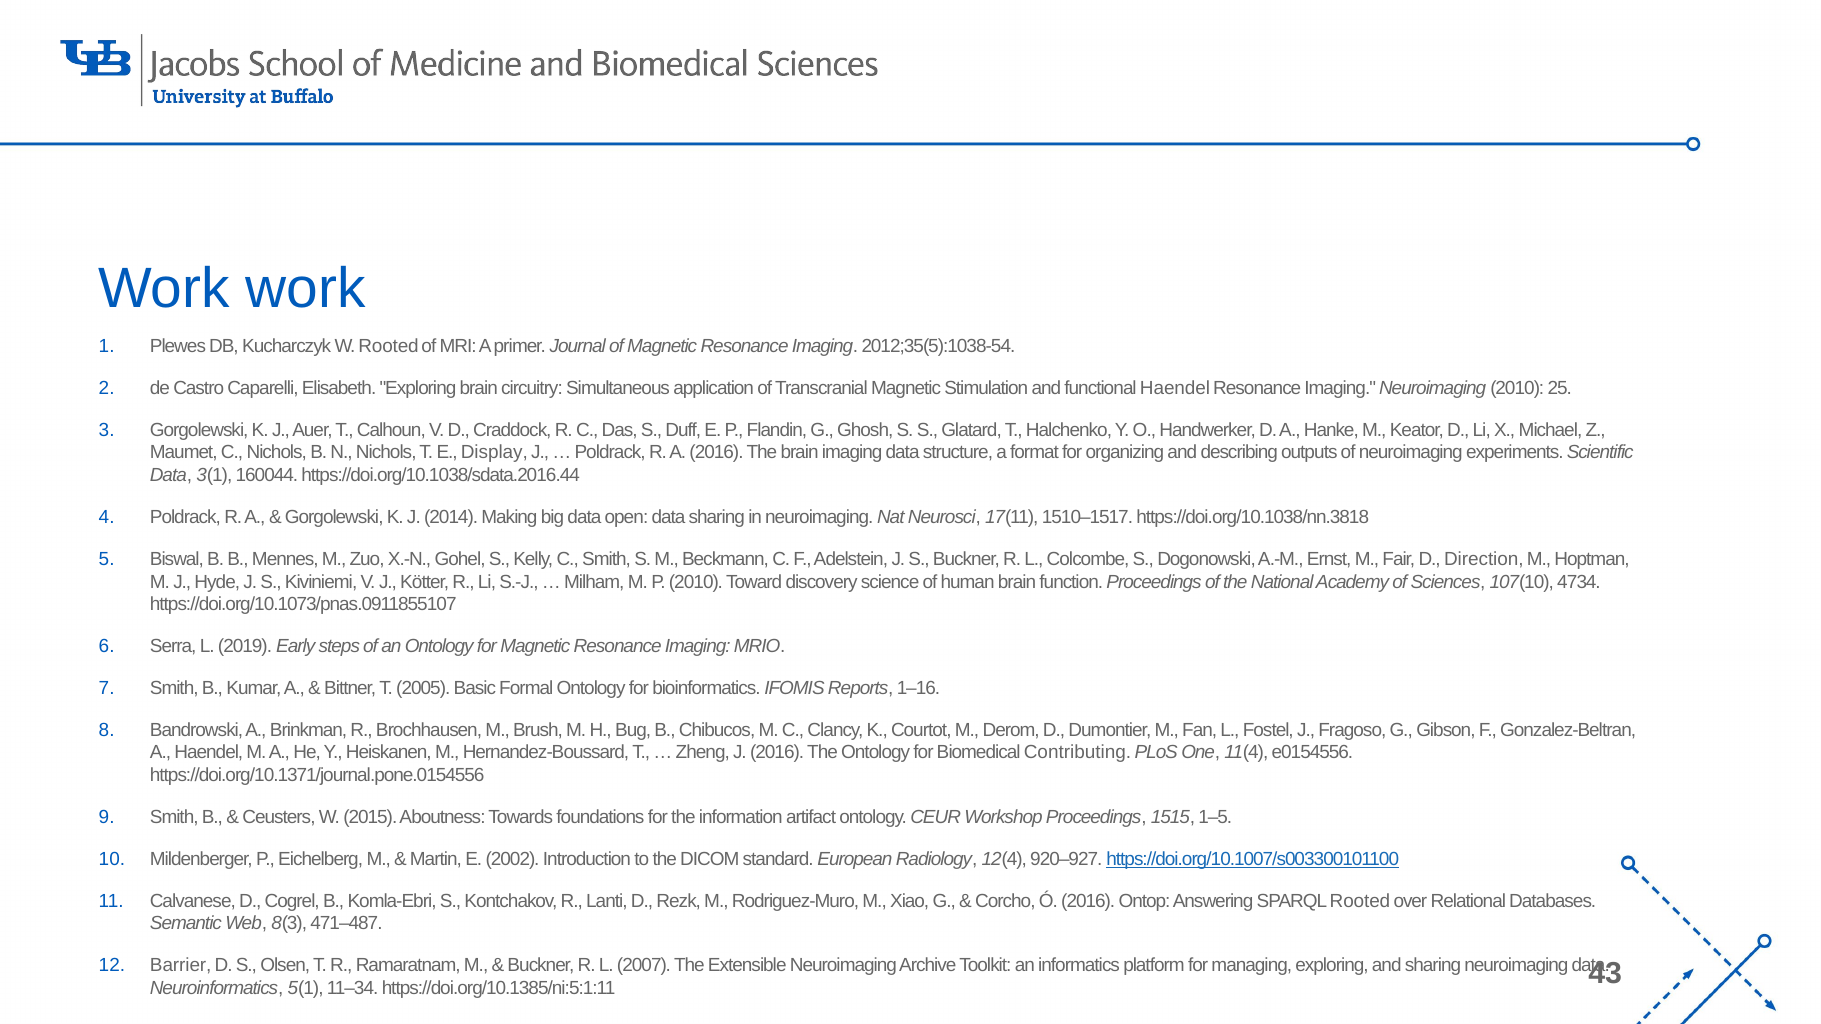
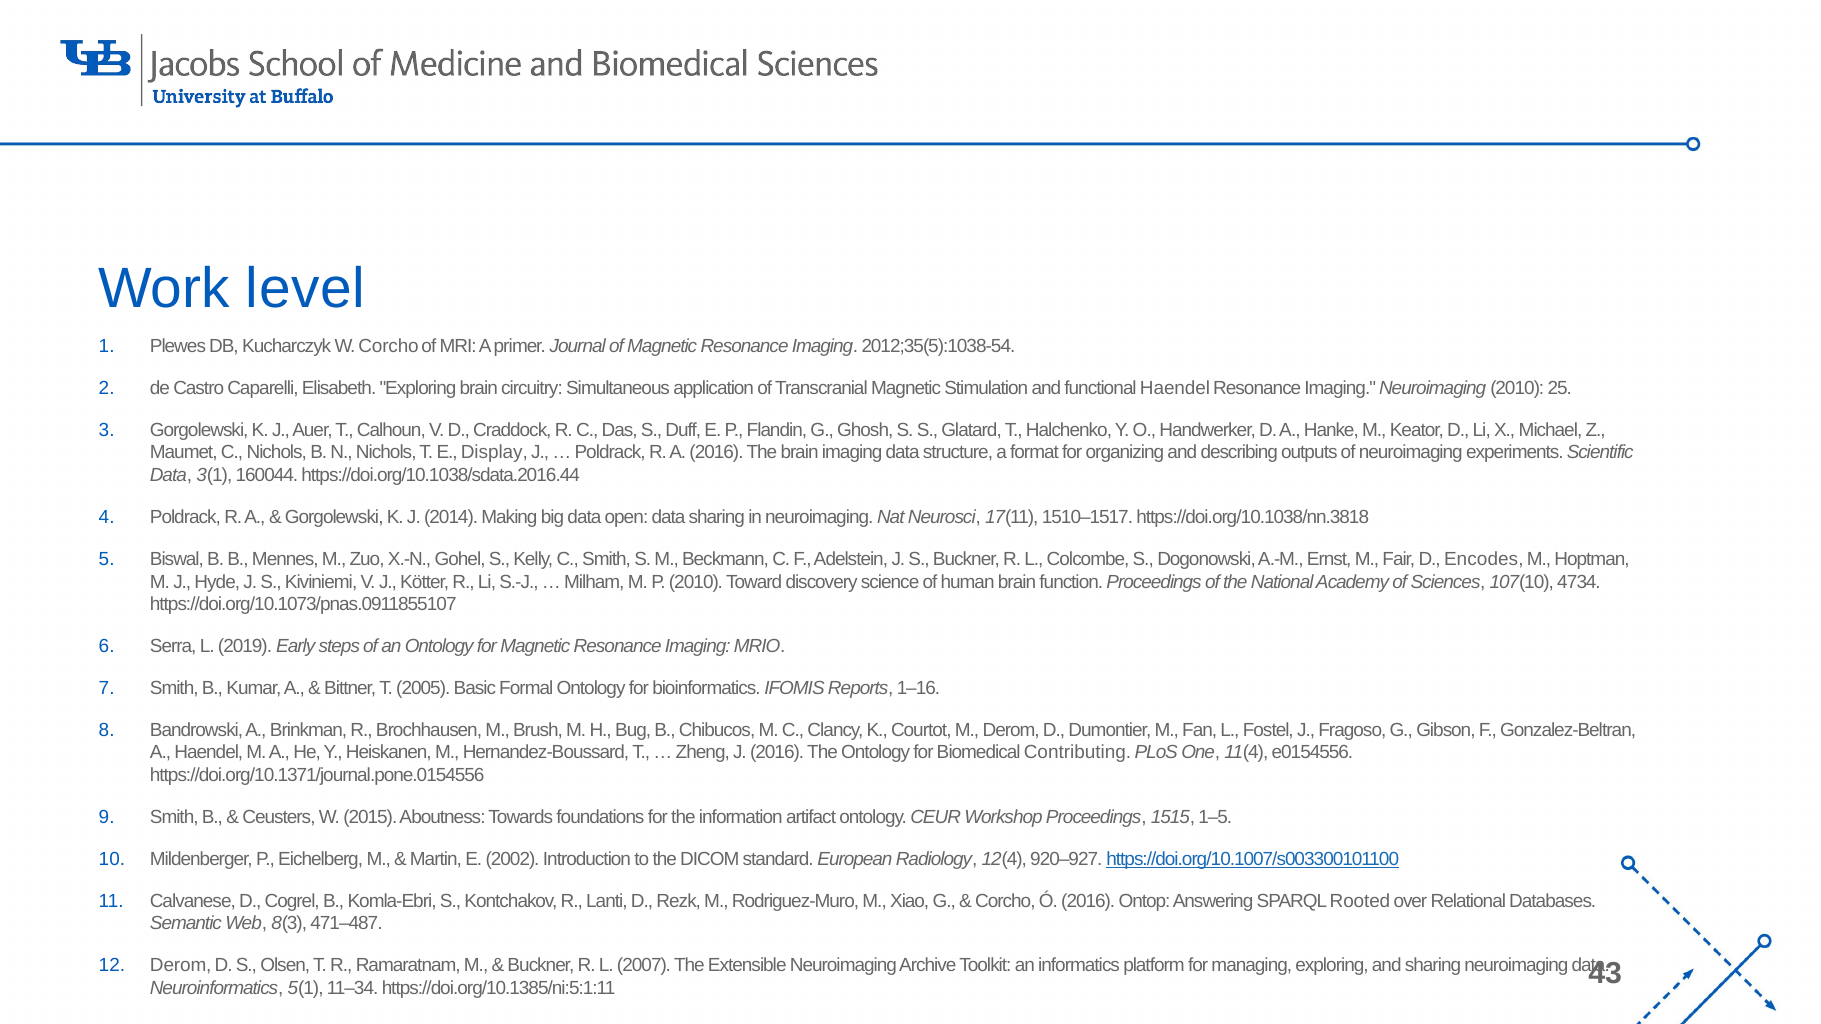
Work work: work -> level
W Rooted: Rooted -> Corcho
Direction: Direction -> Encodes
Barrier at (181, 966): Barrier -> Derom
